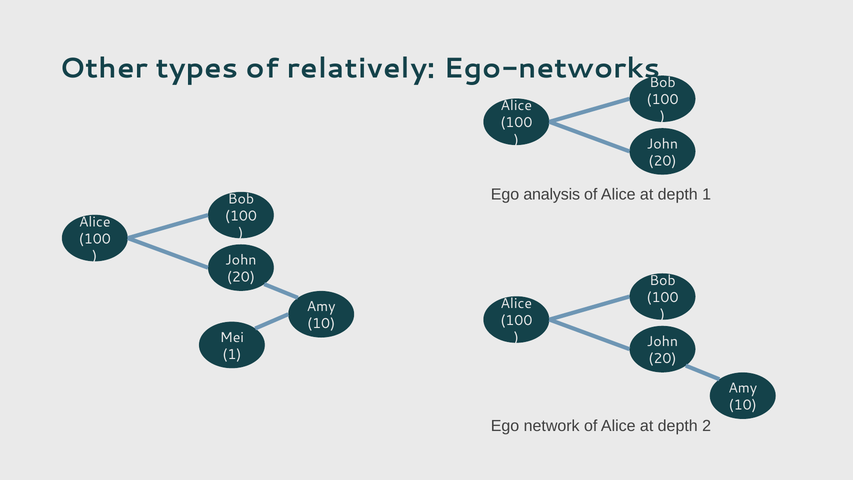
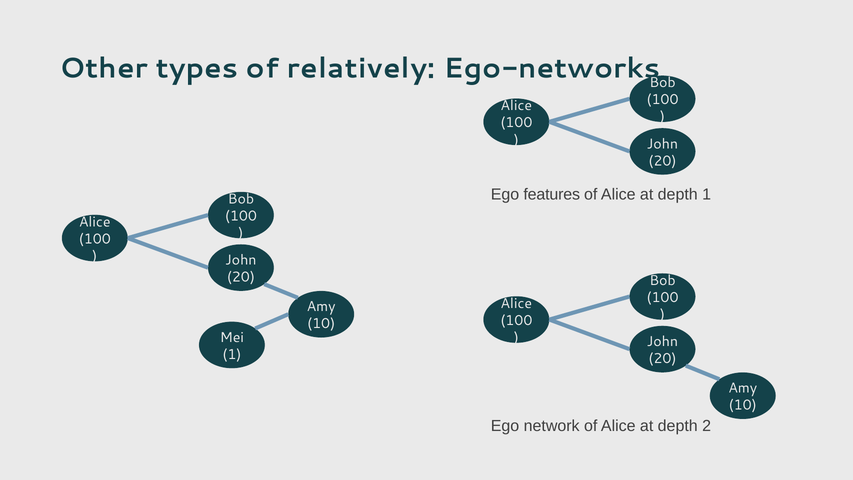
analysis: analysis -> features
